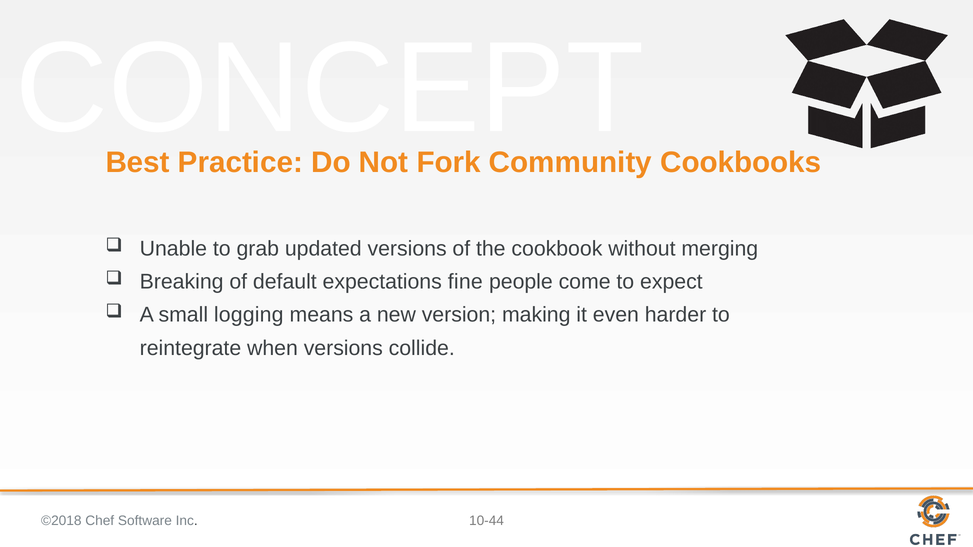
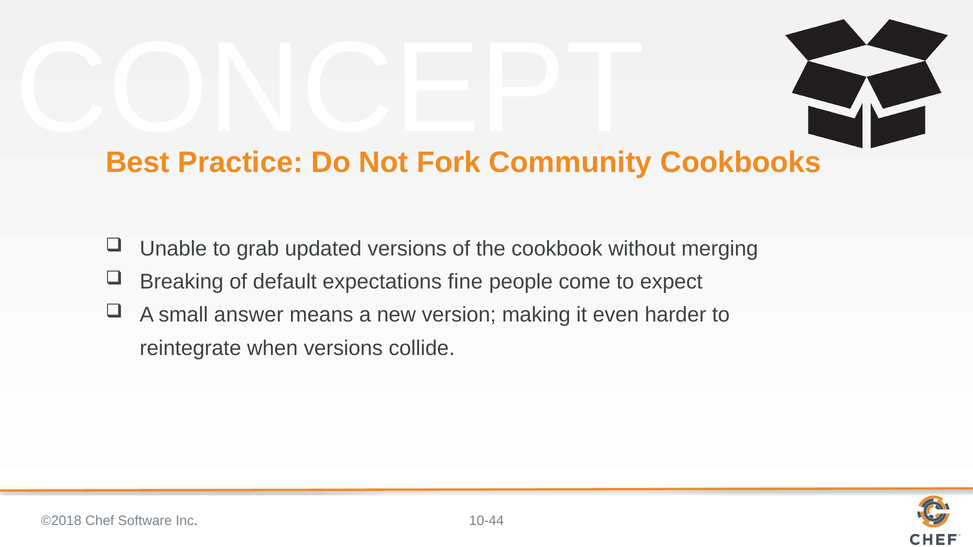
logging: logging -> answer
